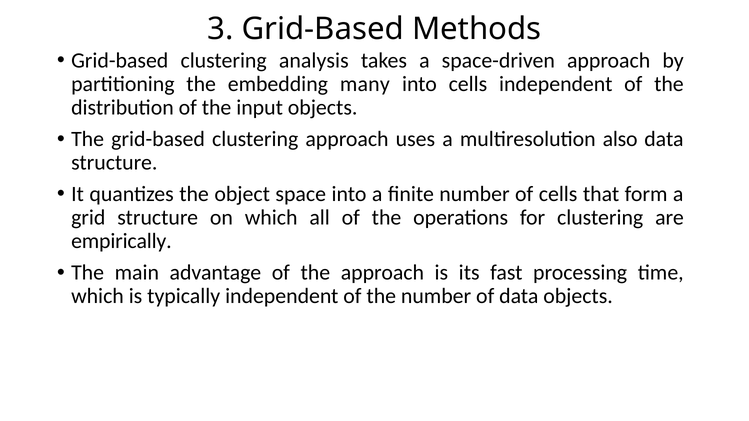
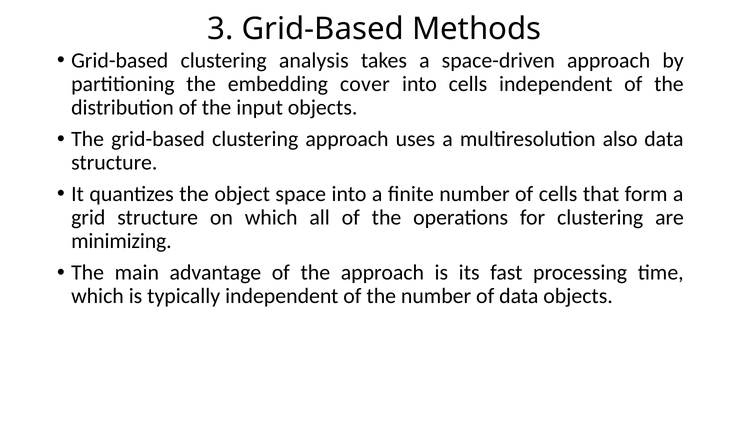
many: many -> cover
empirically: empirically -> minimizing
